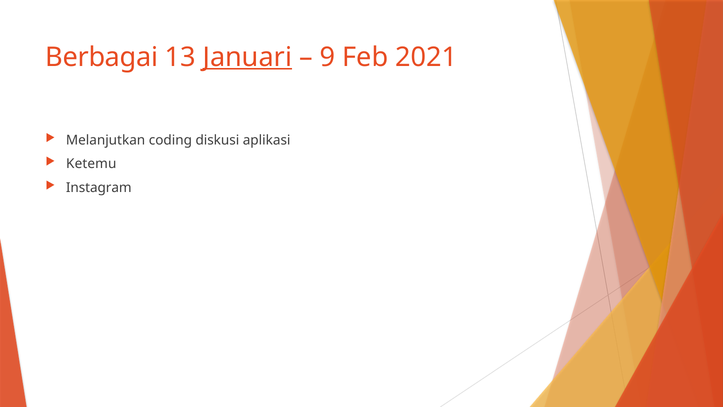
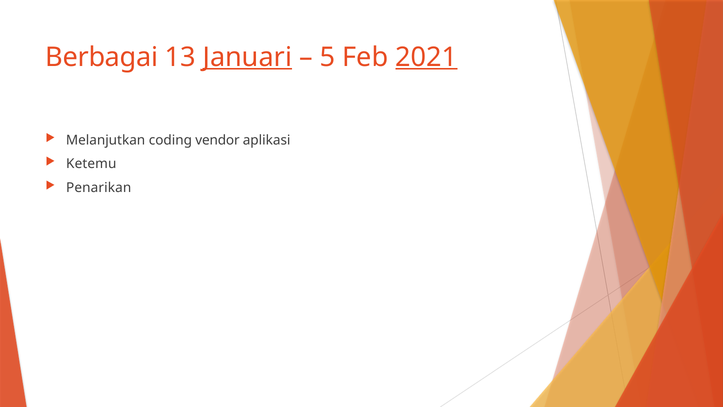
9: 9 -> 5
2021 underline: none -> present
diskusi: diskusi -> vendor
Instagram: Instagram -> Penarikan
